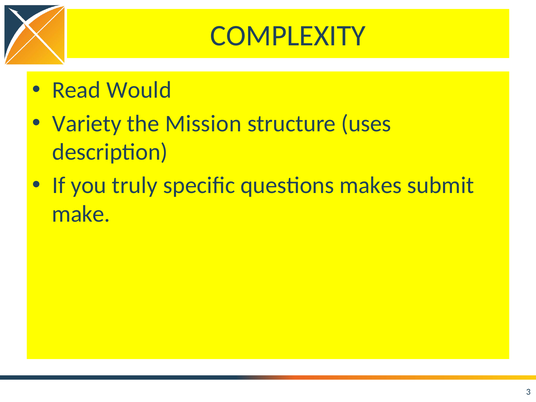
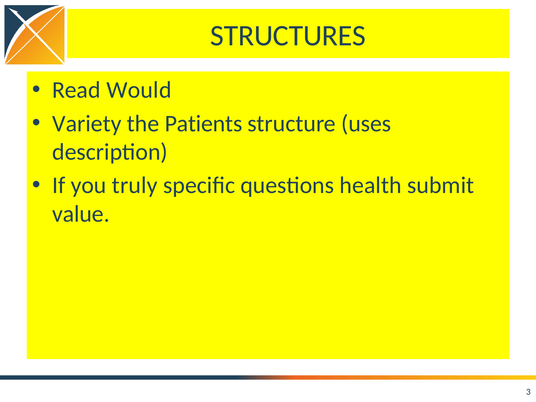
COMPLEXITY: COMPLEXITY -> STRUCTURES
Mission: Mission -> Patients
makes: makes -> health
make: make -> value
